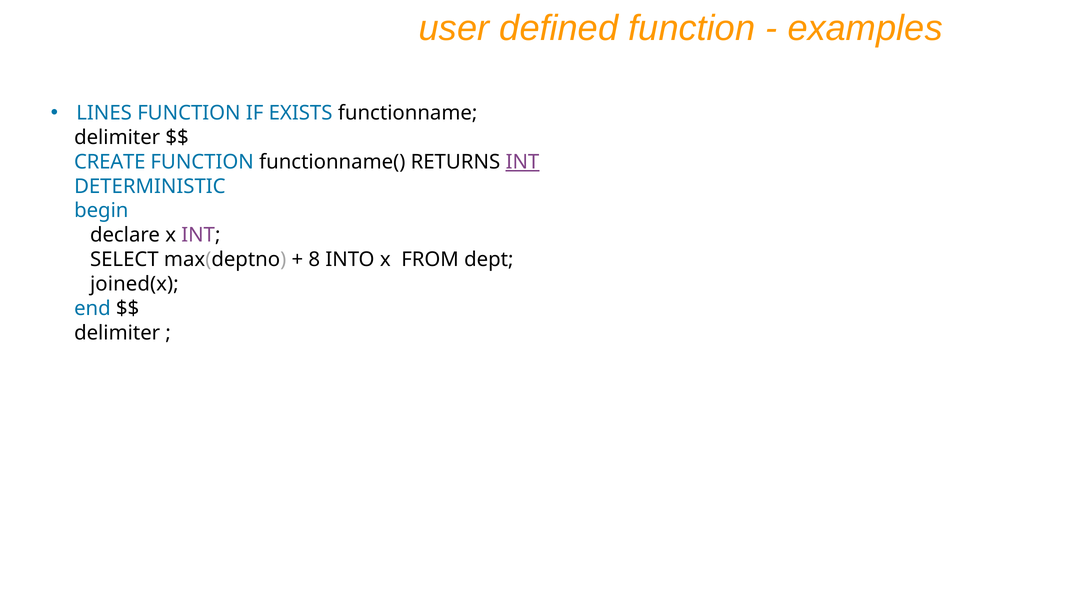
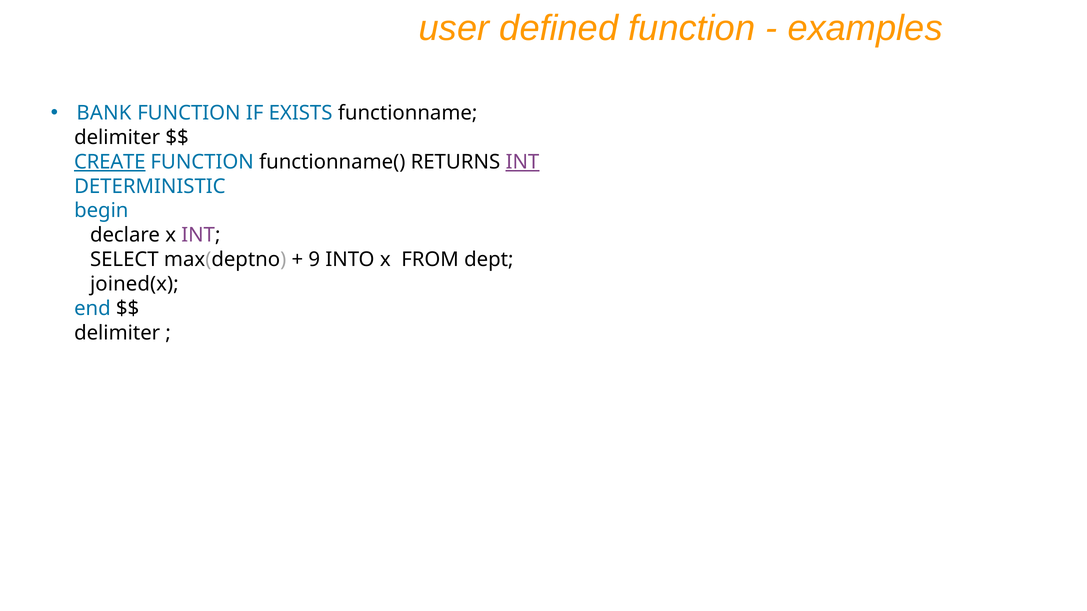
LINES: LINES -> BANK
CREATE underline: none -> present
8: 8 -> 9
